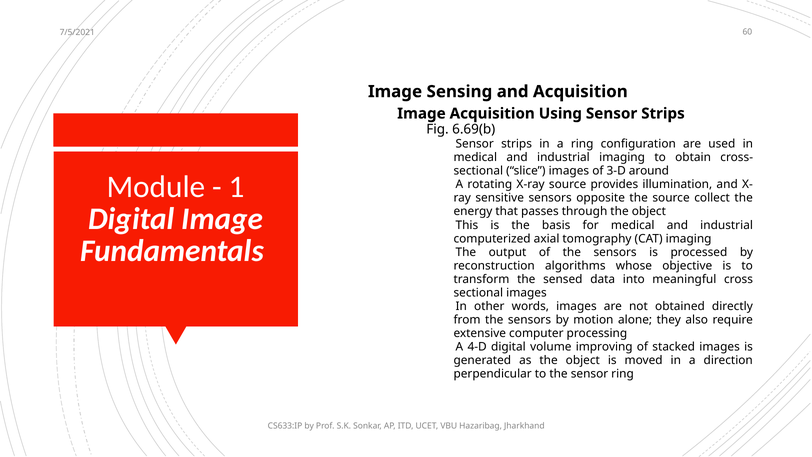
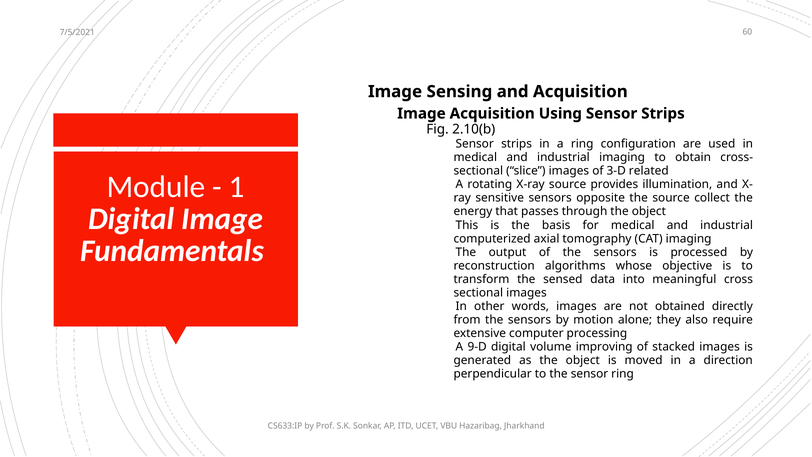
6.69(b: 6.69(b -> 2.10(b
around: around -> related
4-D: 4-D -> 9-D
